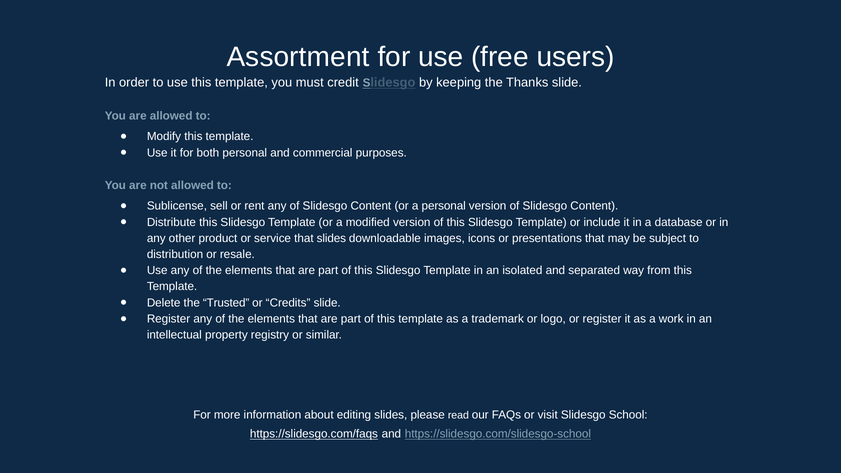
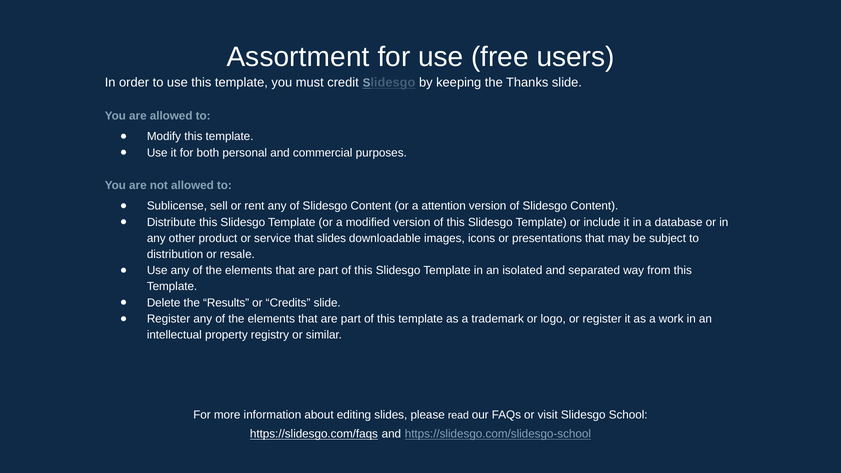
a personal: personal -> attention
Trusted: Trusted -> Results
